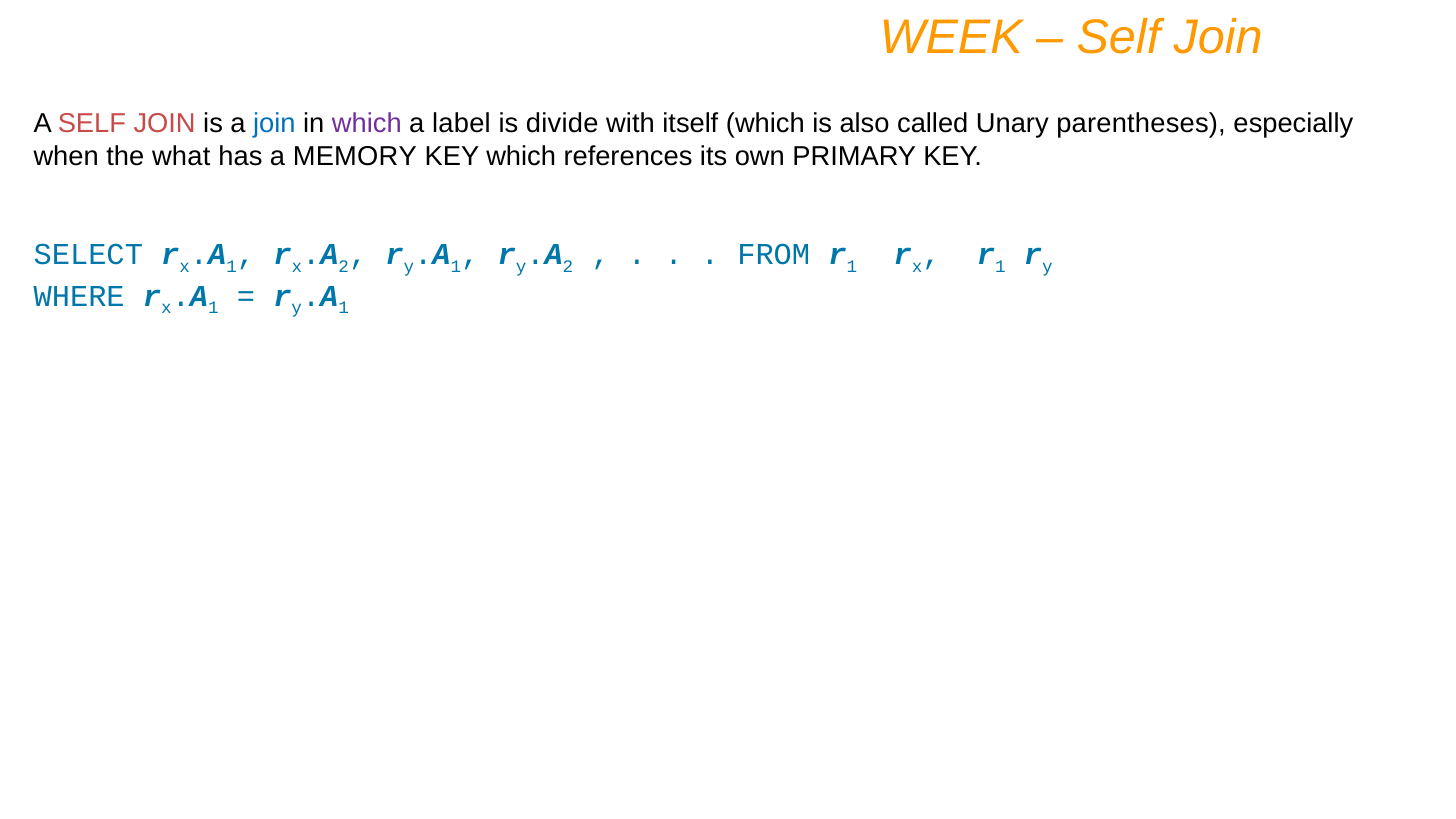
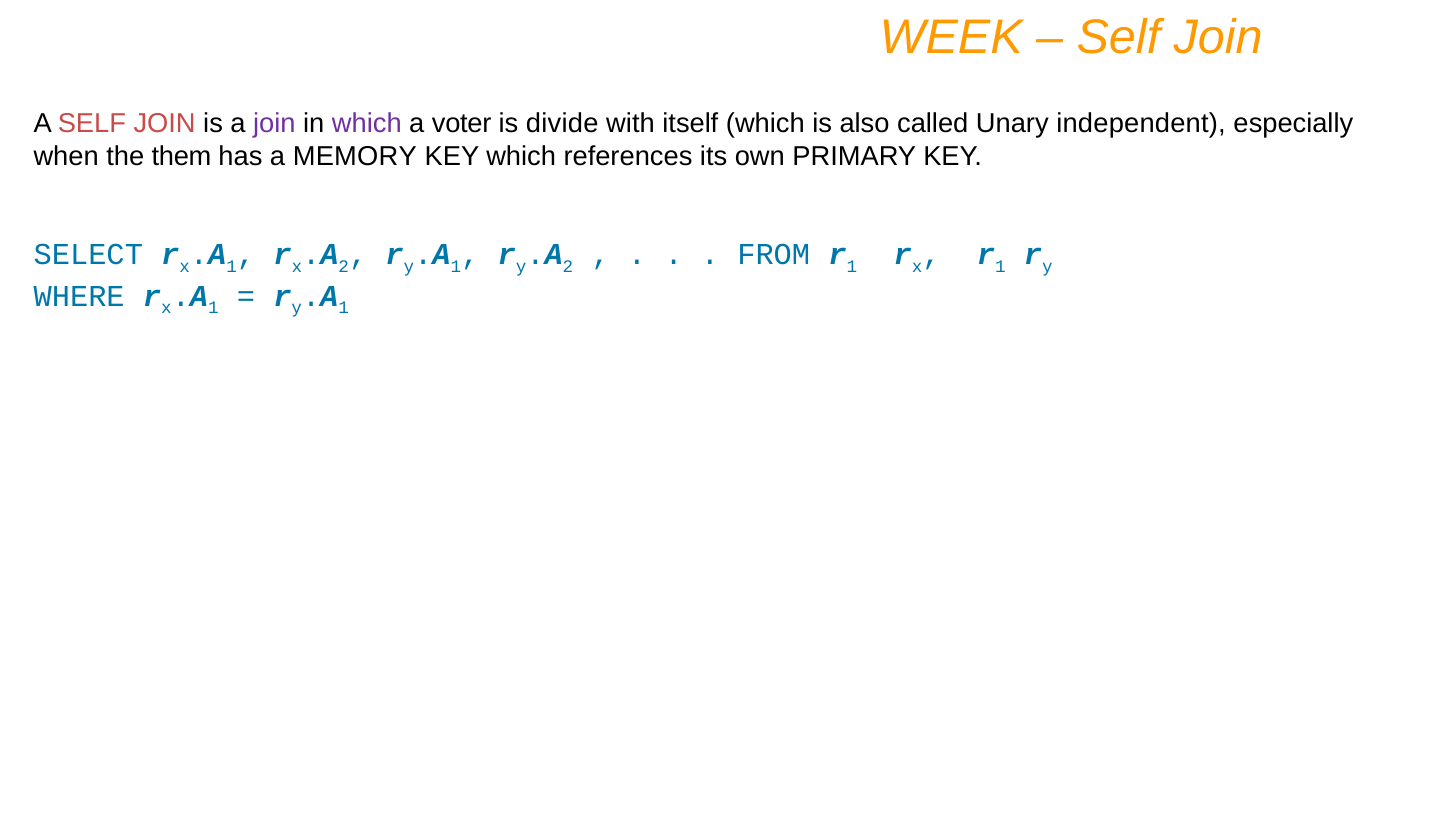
join at (274, 124) colour: blue -> purple
label: label -> voter
parentheses: parentheses -> independent
what: what -> them
